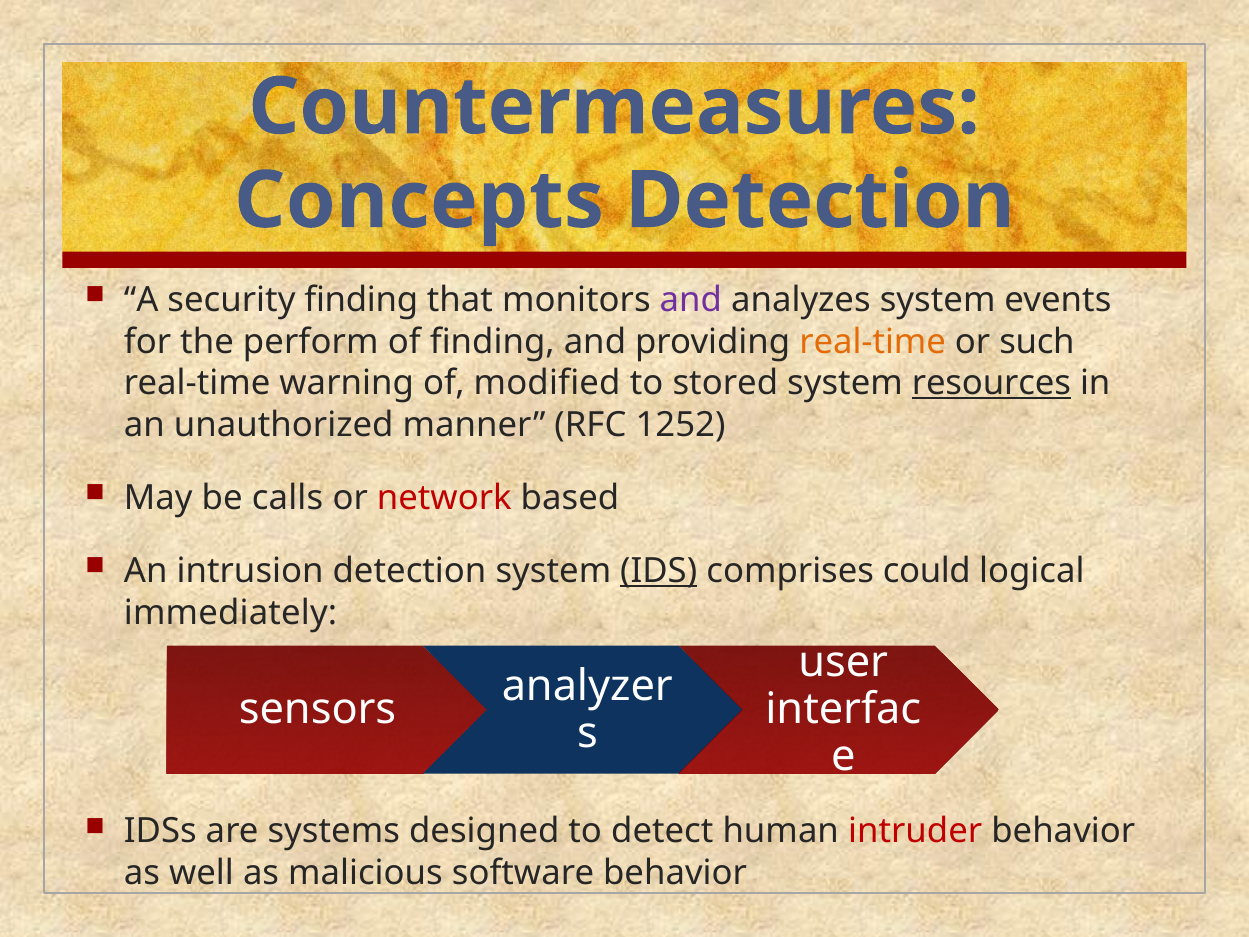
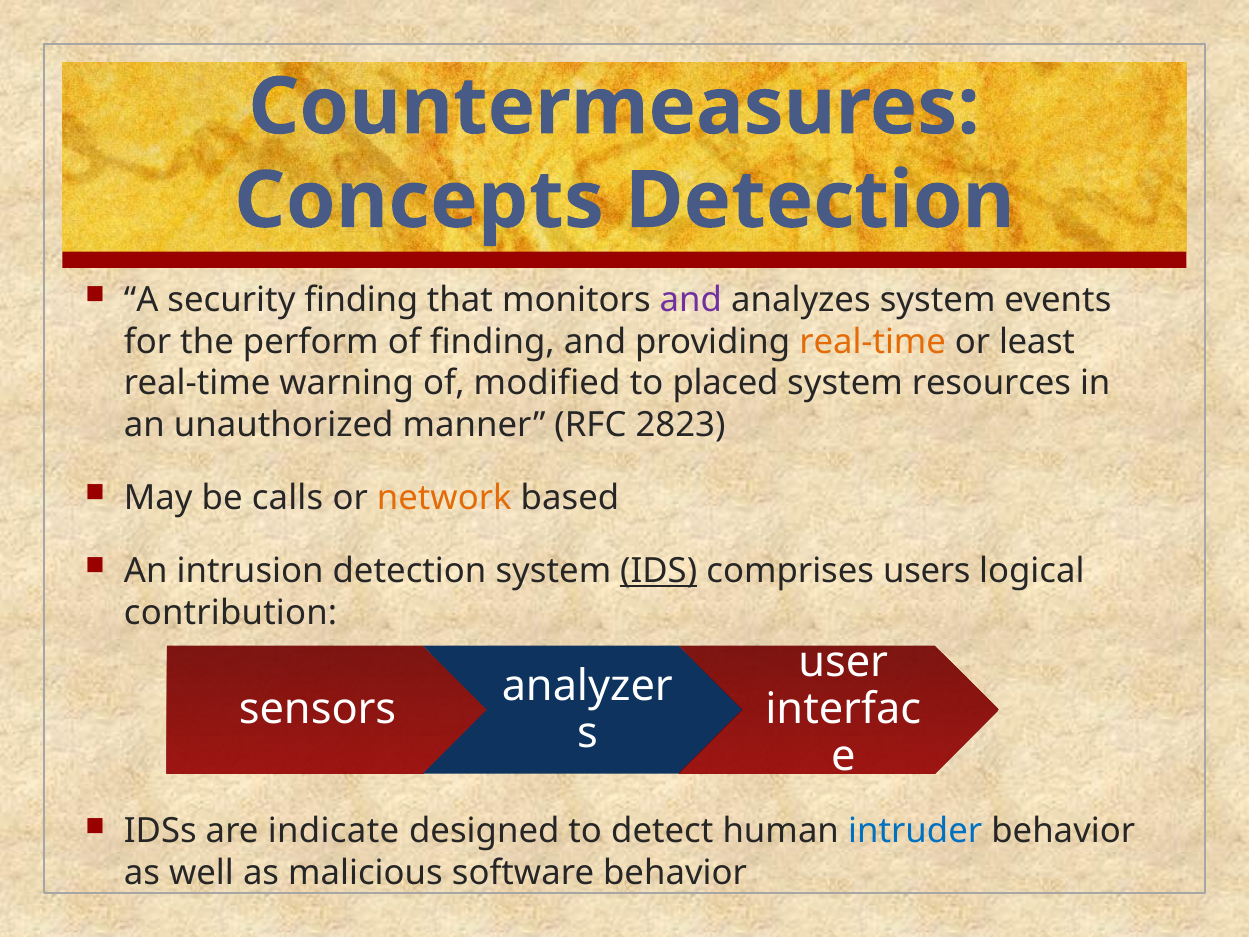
such: such -> least
stored: stored -> placed
resources underline: present -> none
1252: 1252 -> 2823
network colour: red -> orange
could: could -> users
immediately: immediately -> contribution
systems: systems -> indicate
intruder colour: red -> blue
